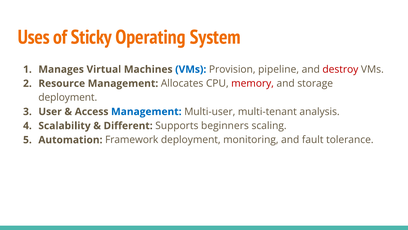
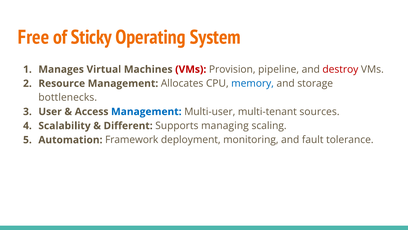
Uses: Uses -> Free
VMs at (191, 69) colour: blue -> red
memory colour: red -> blue
deployment at (68, 97): deployment -> bottlenecks
analysis: analysis -> sources
beginners: beginners -> managing
